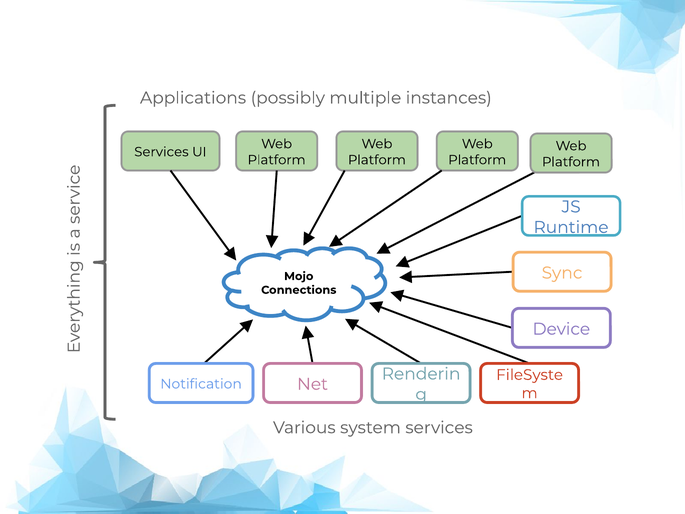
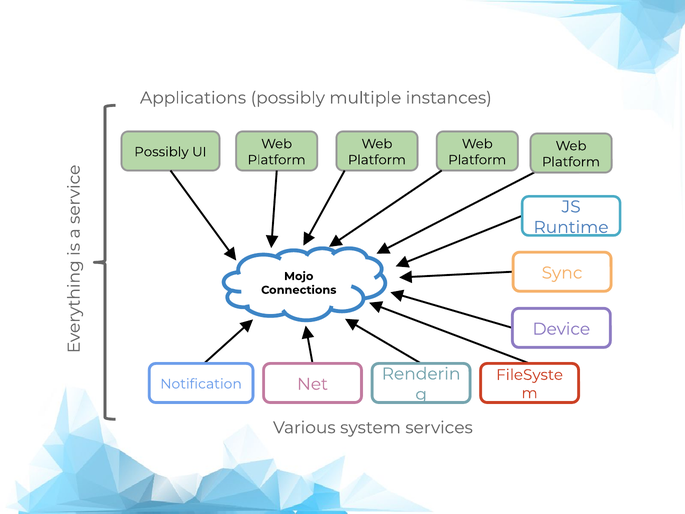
Services at (161, 152): Services -> Possibly
